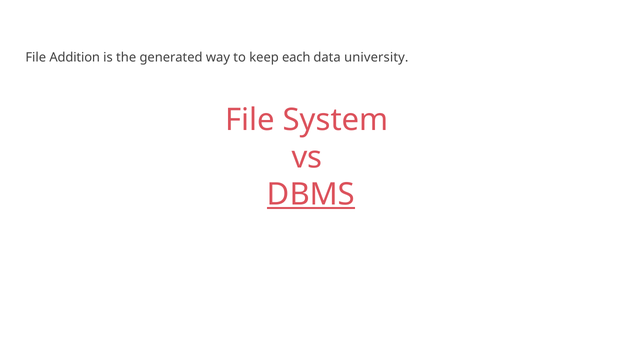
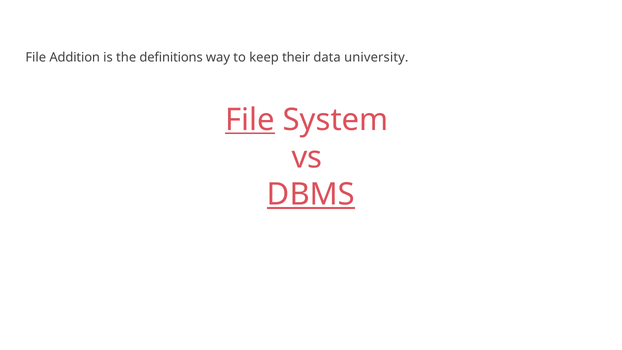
generated: generated -> definitions
each: each -> their
File at (250, 120) underline: none -> present
